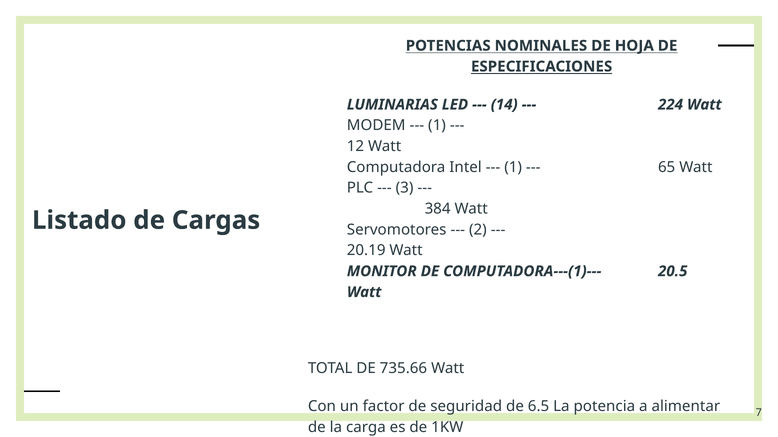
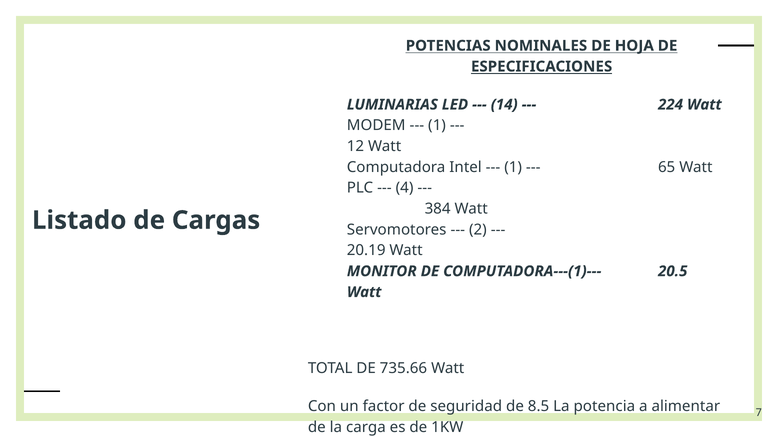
3: 3 -> 4
6.5: 6.5 -> 8.5
